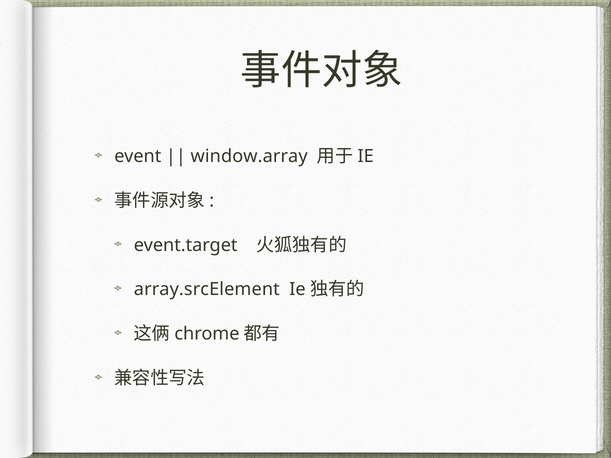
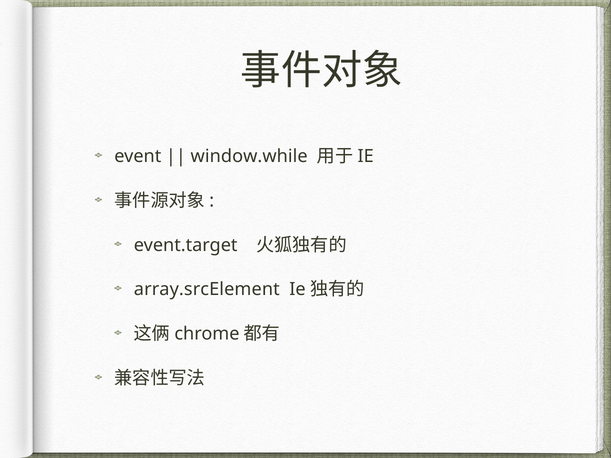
window.array: window.array -> window.while
